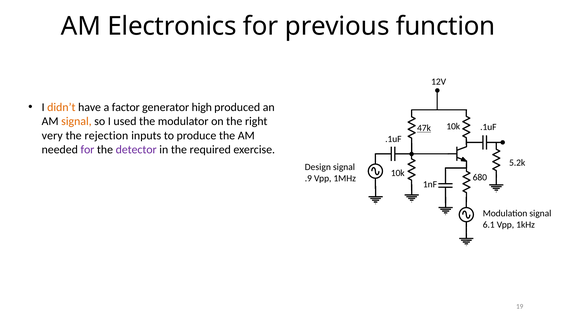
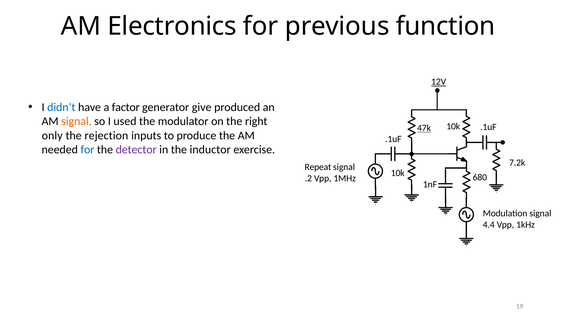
12V underline: none -> present
didn’t colour: orange -> blue
high: high -> give
very: very -> only
for at (87, 150) colour: purple -> blue
required: required -> inductor
5.2k: 5.2k -> 7.2k
Design: Design -> Repeat
.9: .9 -> .2
6.1: 6.1 -> 4.4
